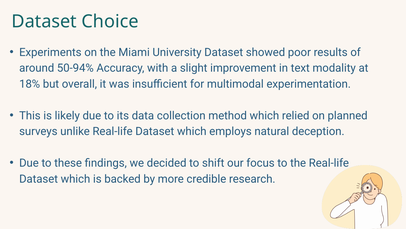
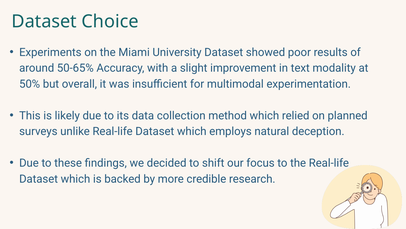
50-94%: 50-94% -> 50-65%
18%: 18% -> 50%
